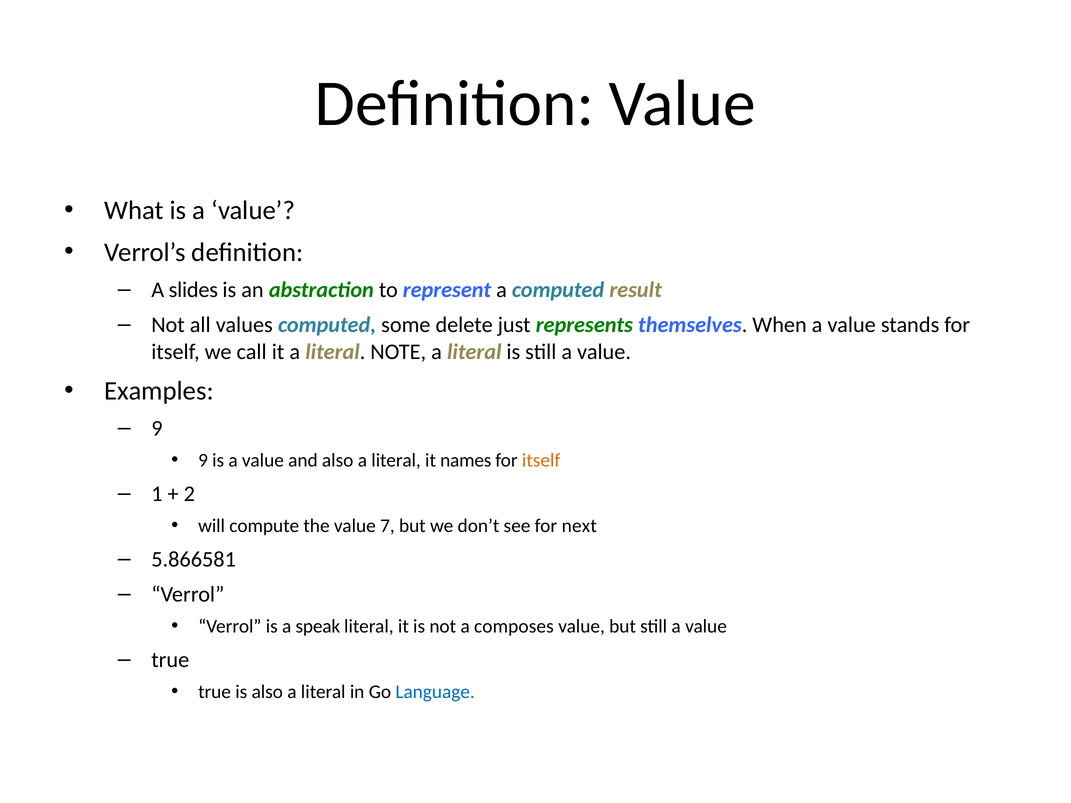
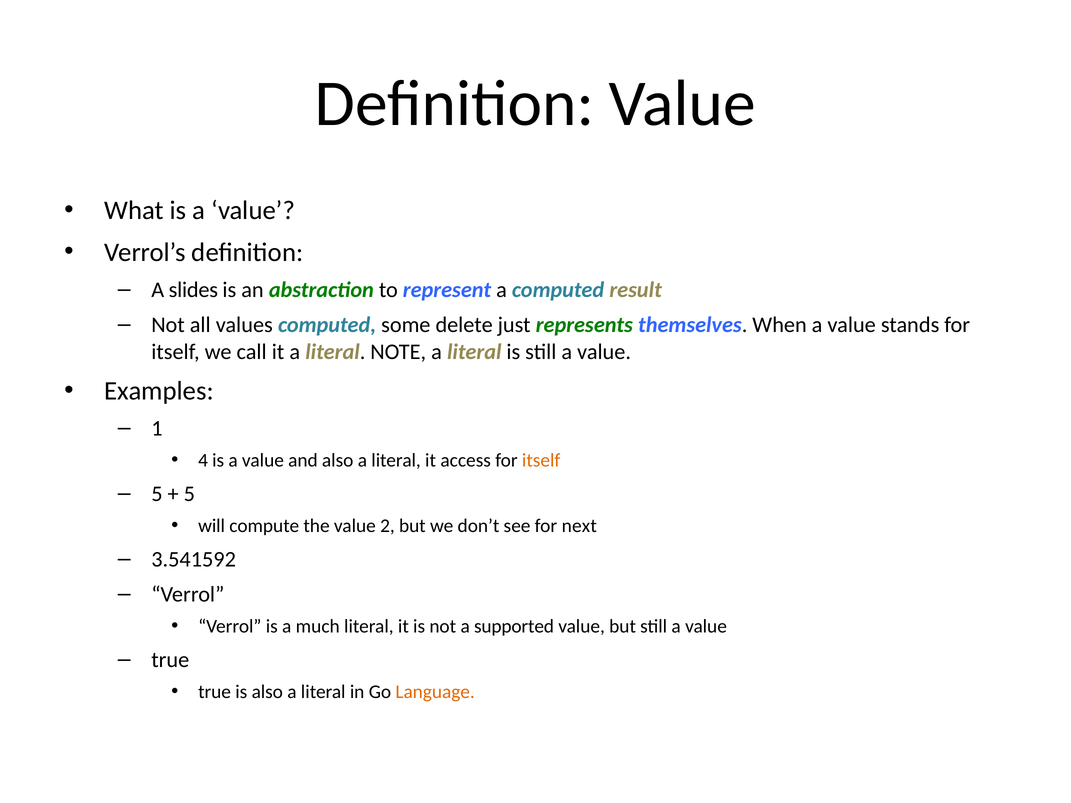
9 at (157, 429): 9 -> 1
9 at (203, 460): 9 -> 4
names: names -> access
1 at (157, 494): 1 -> 5
2 at (189, 494): 2 -> 5
7: 7 -> 2
5.866581: 5.866581 -> 3.541592
speak: speak -> much
composes: composes -> supported
Language colour: blue -> orange
